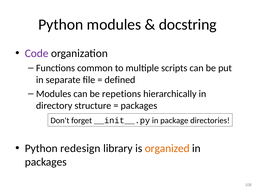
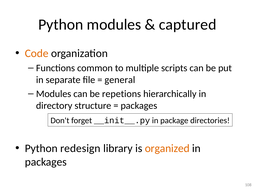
docstring: docstring -> captured
Code colour: purple -> orange
defined: defined -> general
